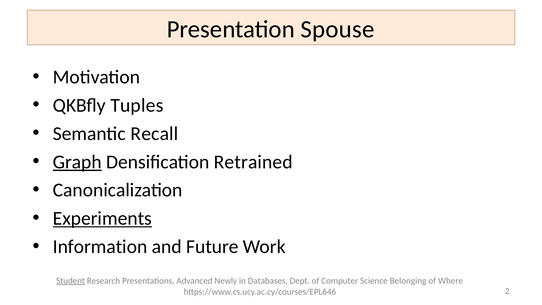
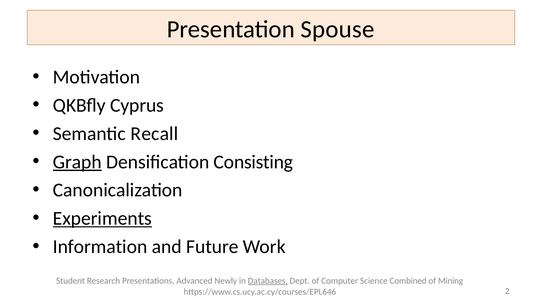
Tuples: Tuples -> Cyprus
Retrained: Retrained -> Consisting
Student underline: present -> none
Databases underline: none -> present
Belonging: Belonging -> Combined
Where: Where -> Mining
